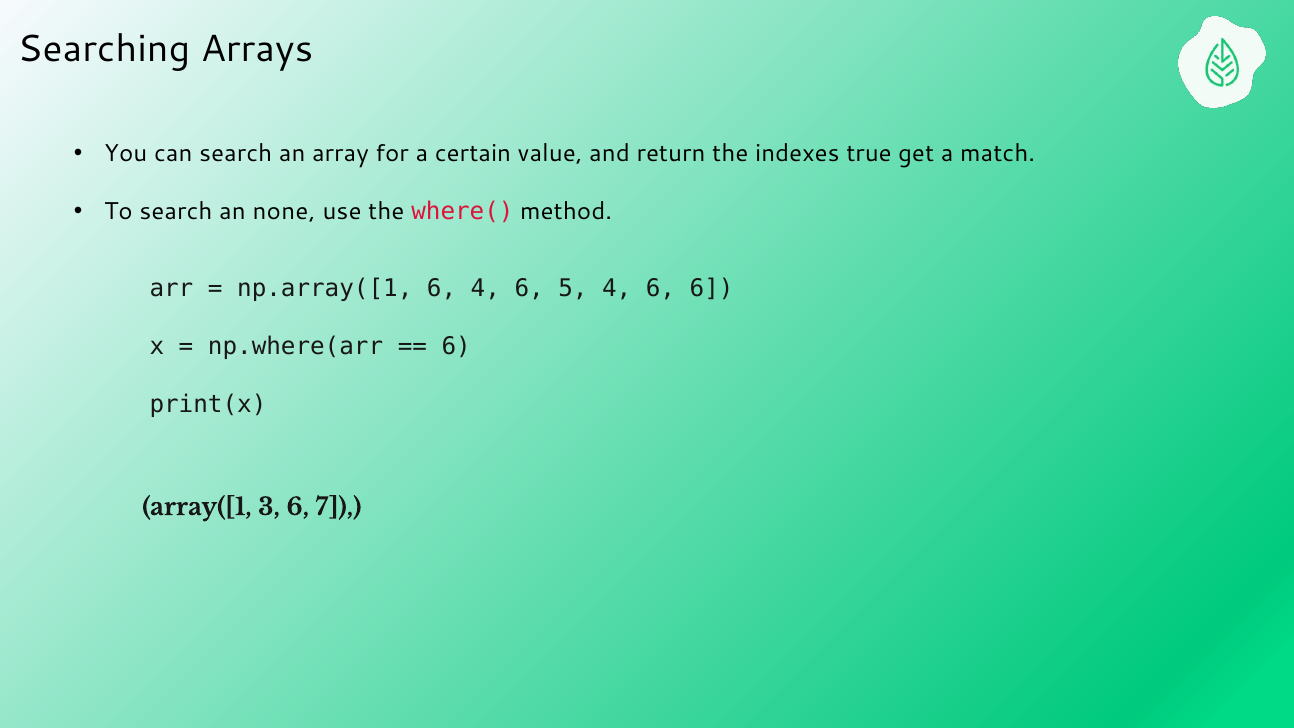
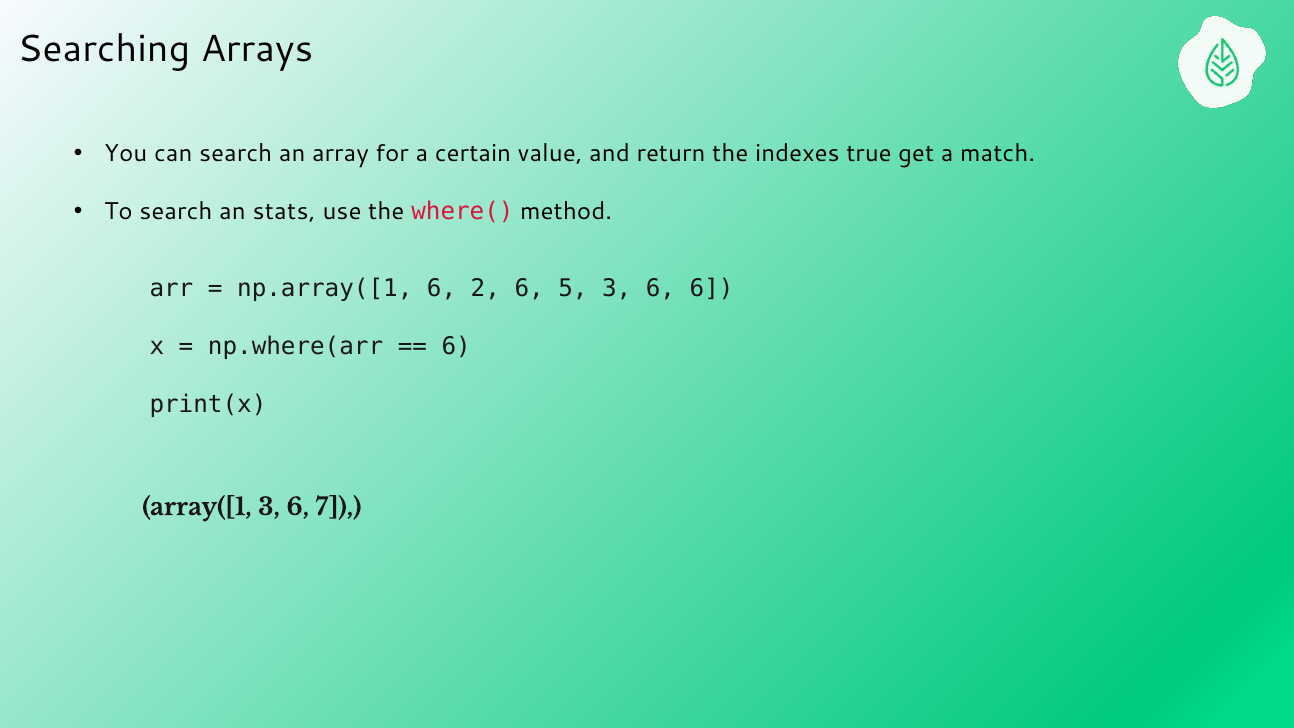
none: none -> stats
6 4: 4 -> 2
5 4: 4 -> 3
